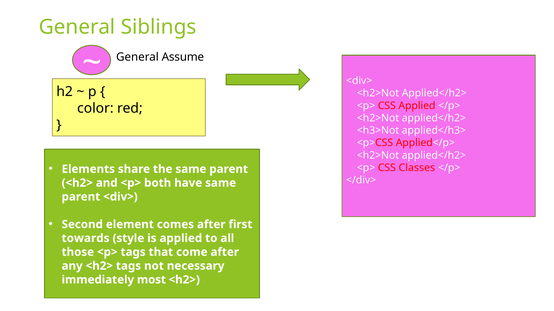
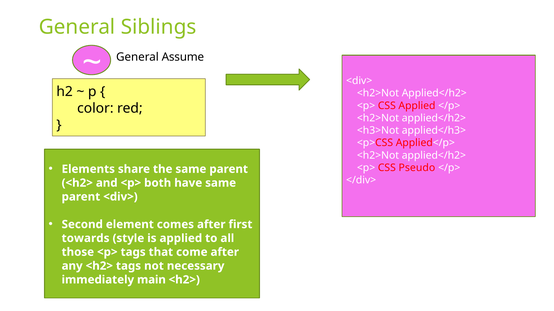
Classes: Classes -> Pseudo
most: most -> main
